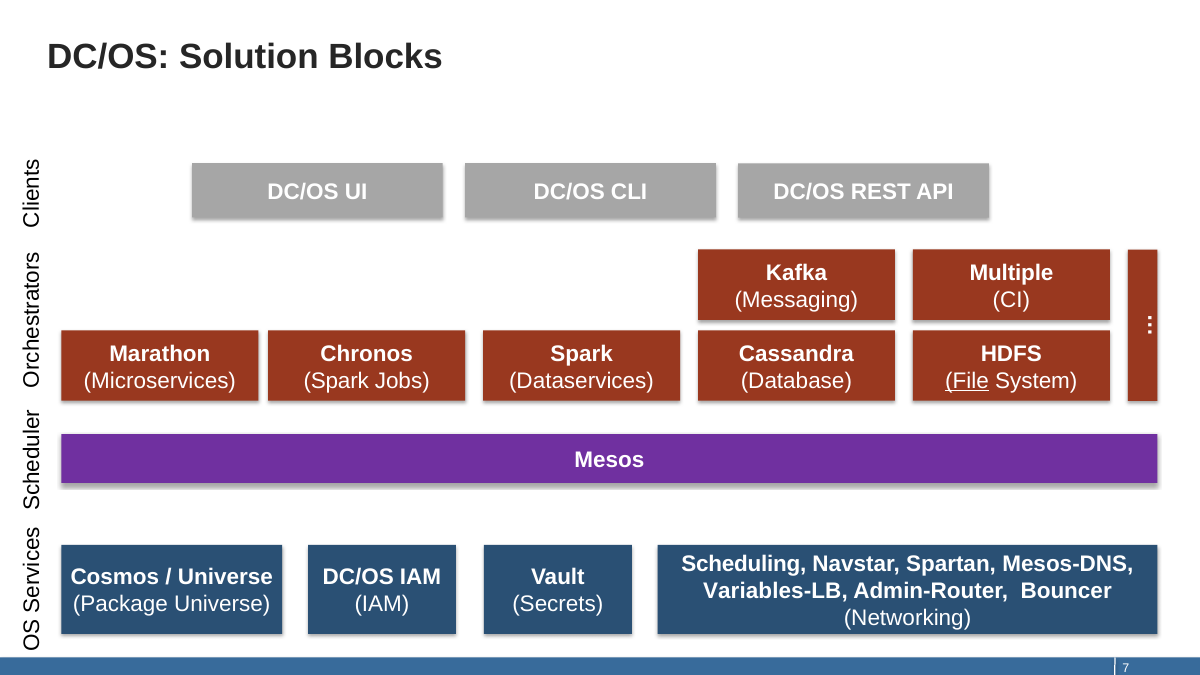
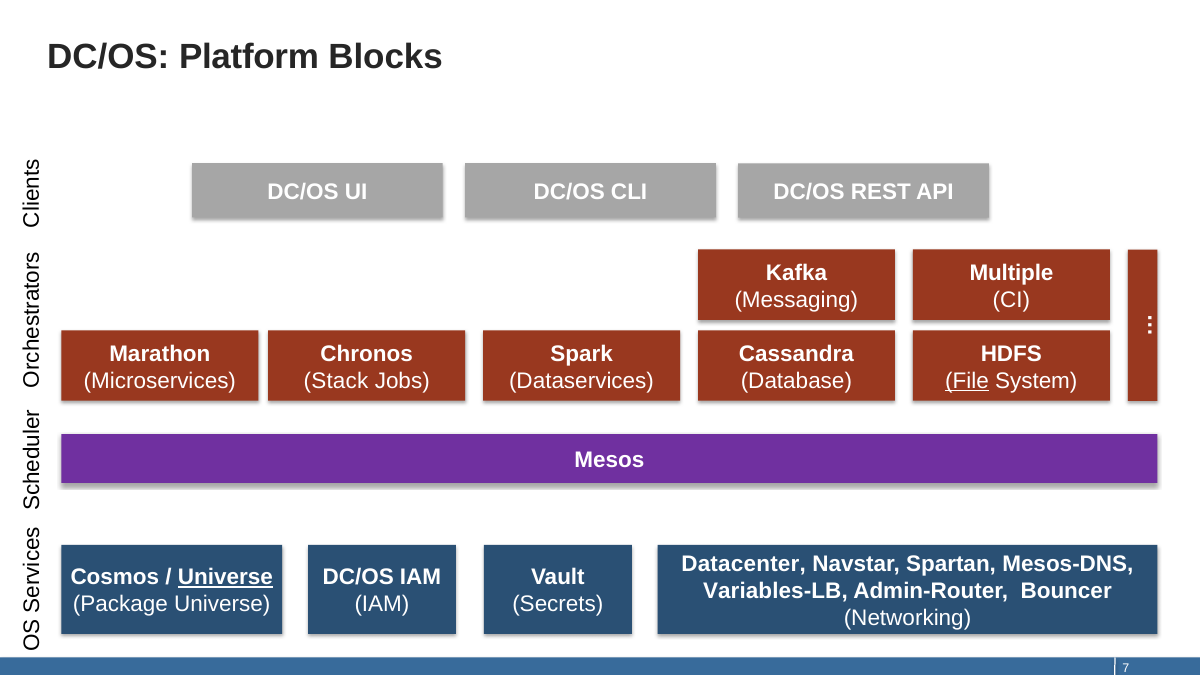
Solution: Solution -> Platform
Spark at (336, 381): Spark -> Stack
Scheduling: Scheduling -> Datacenter
Universe at (225, 577) underline: none -> present
